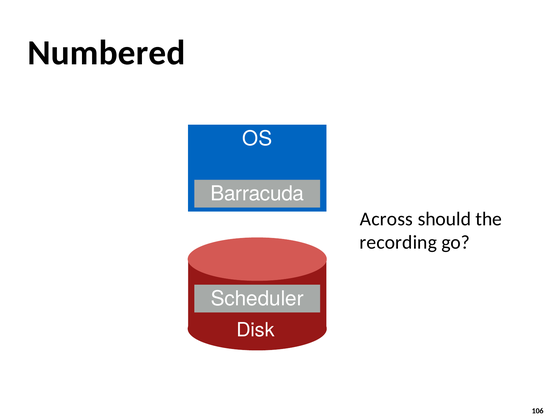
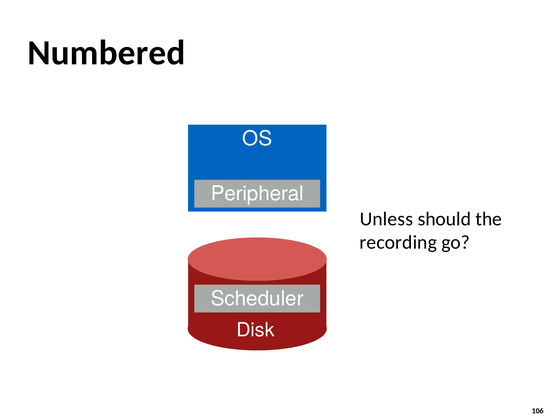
Barracuda: Barracuda -> Peripheral
Across: Across -> Unless
